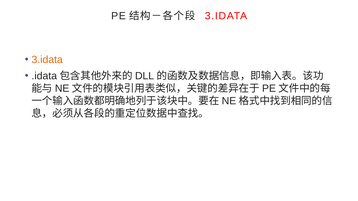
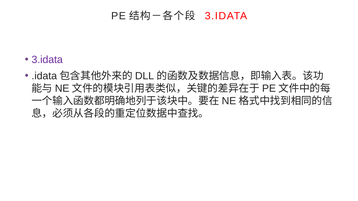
3.idata at (47, 60) colour: orange -> purple
